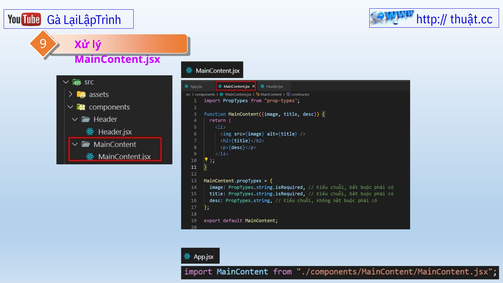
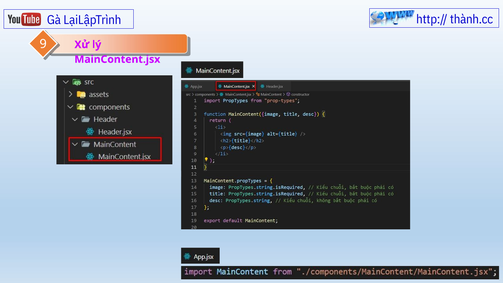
thuật.cc: thuật.cc -> thành.cc
